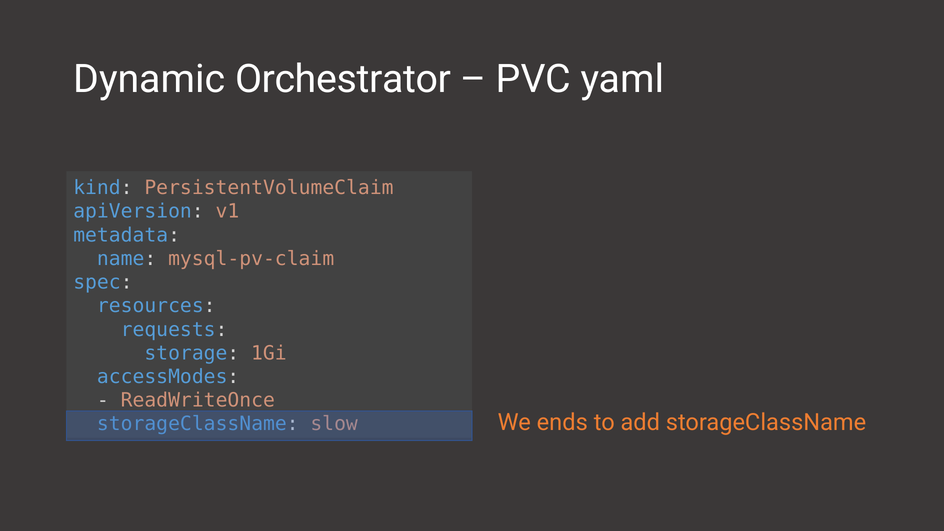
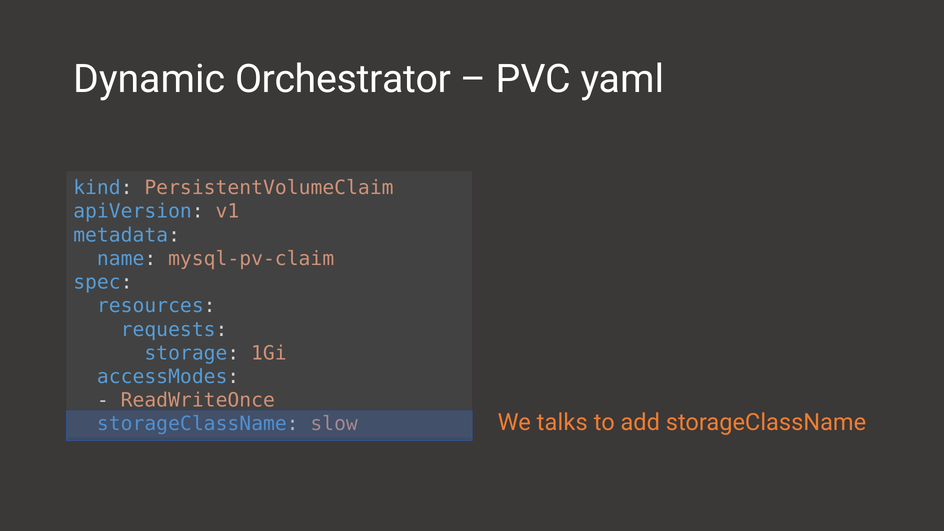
ends: ends -> talks
